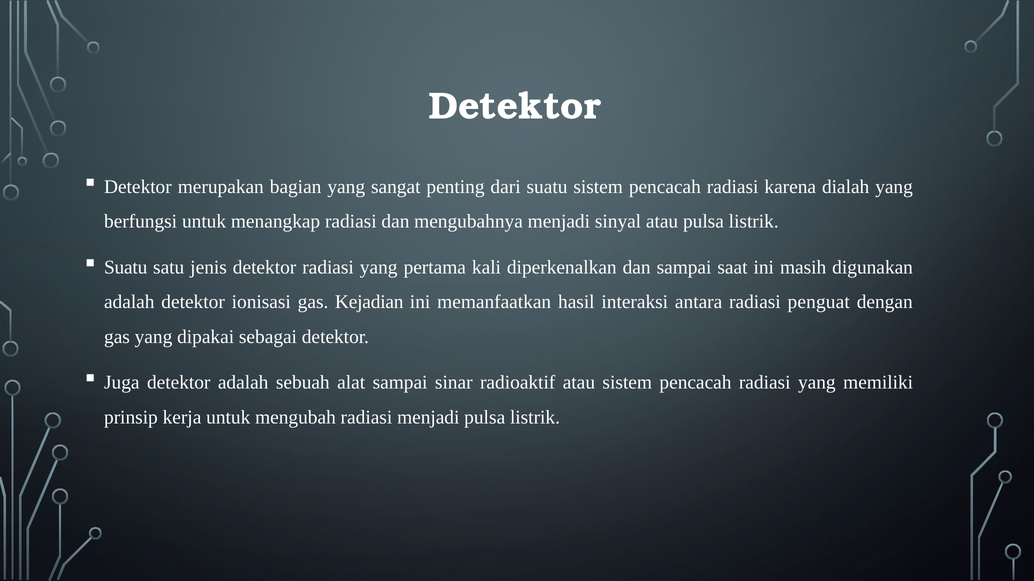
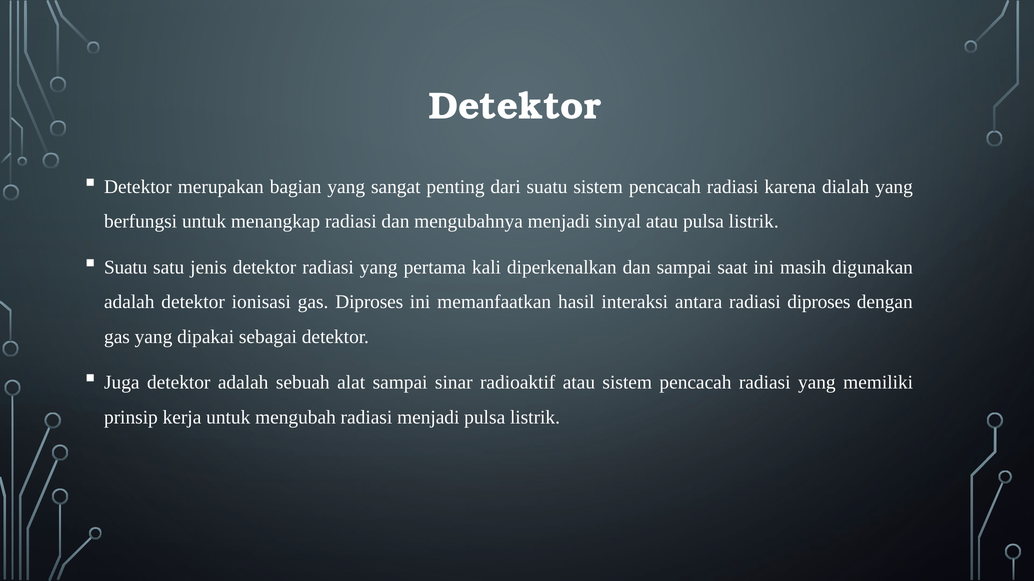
gas Kejadian: Kejadian -> Diproses
radiasi penguat: penguat -> diproses
